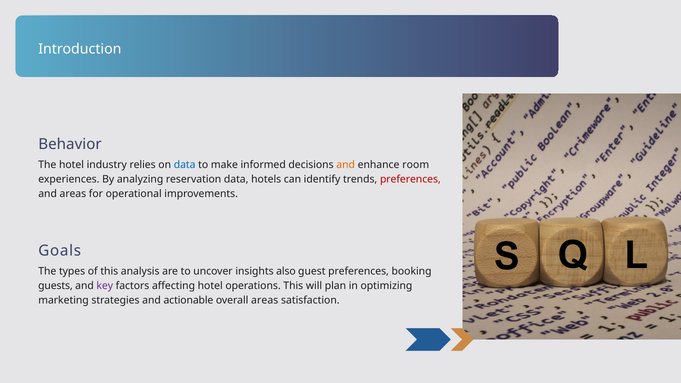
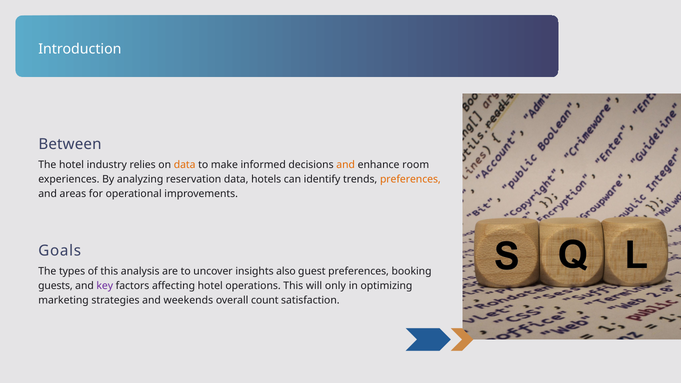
Behavior: Behavior -> Between
data at (185, 165) colour: blue -> orange
preferences at (410, 179) colour: red -> orange
plan: plan -> only
actionable: actionable -> weekends
overall areas: areas -> count
